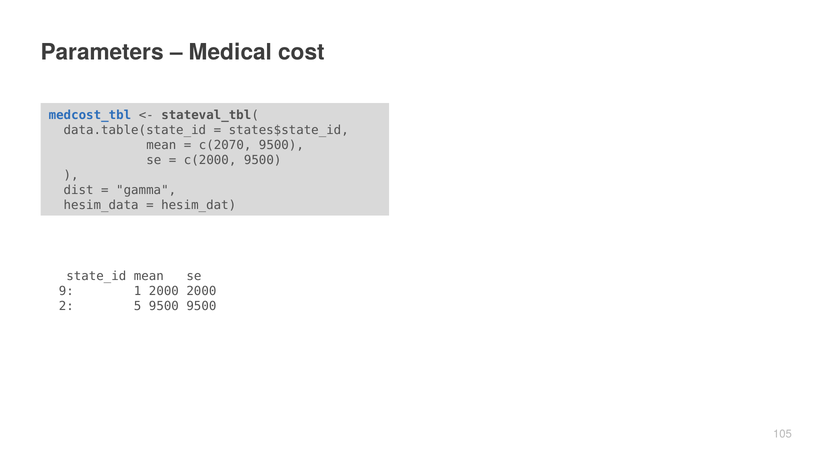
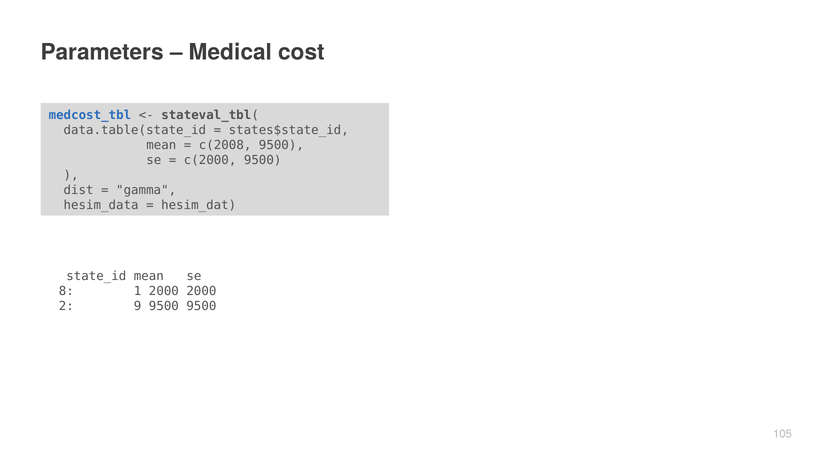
c(2070: c(2070 -> c(2008
9: 9 -> 8
5: 5 -> 9
